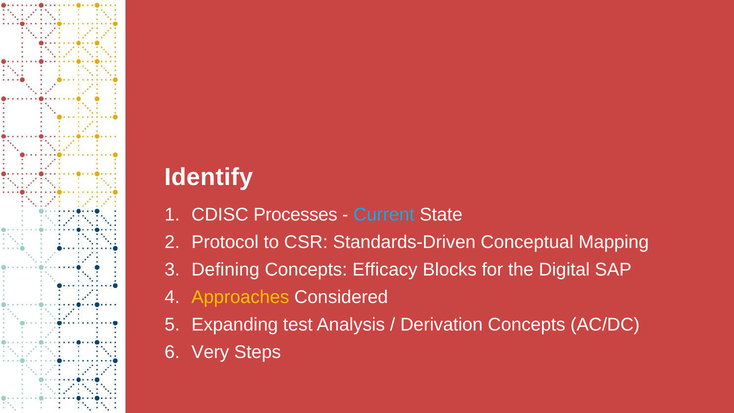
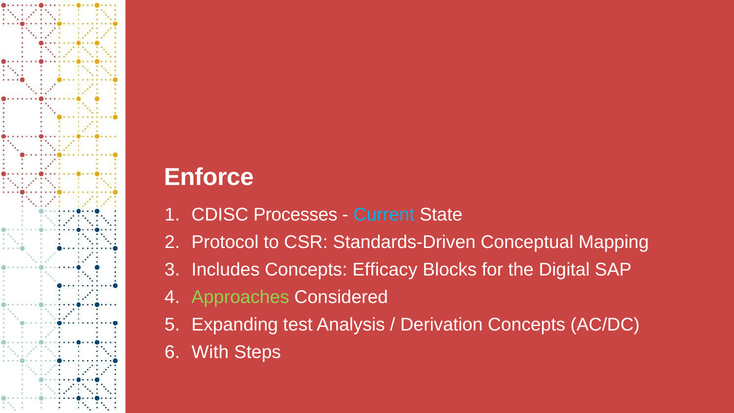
Identify: Identify -> Enforce
Defining: Defining -> Includes
Approaches colour: yellow -> light green
Very: Very -> With
